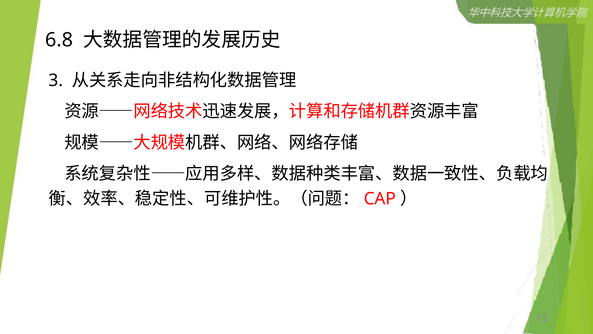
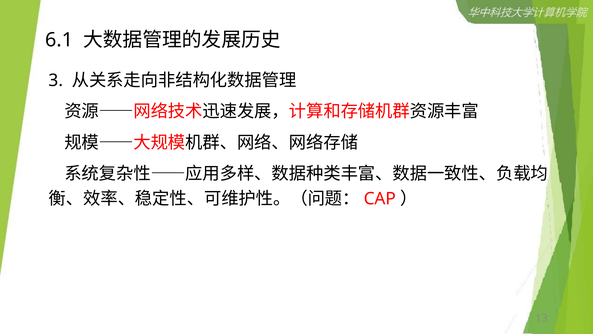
6.8: 6.8 -> 6.1
